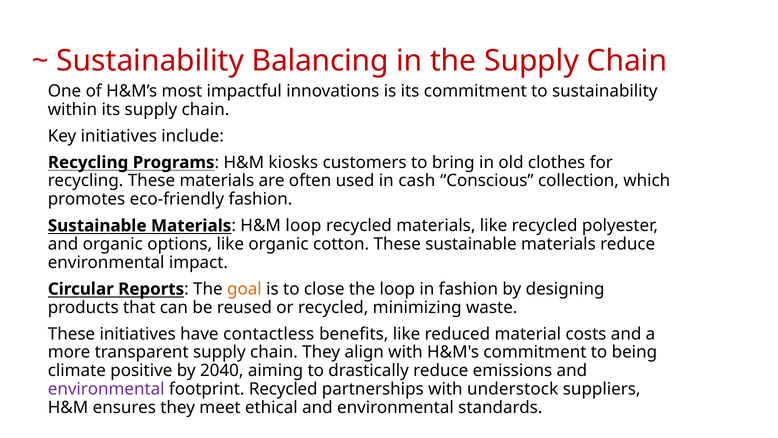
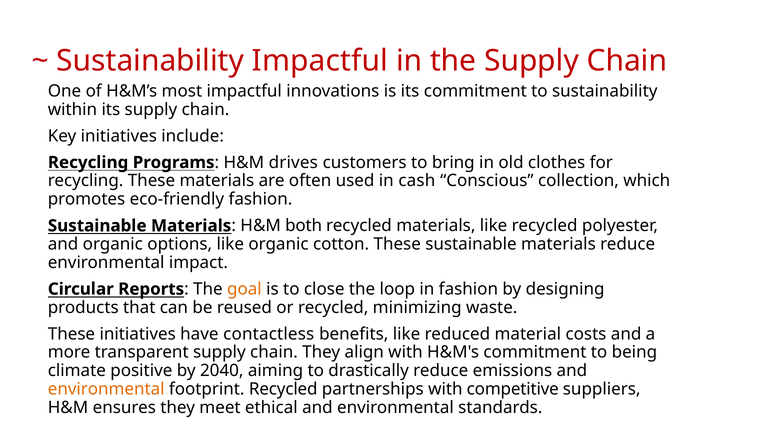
Sustainability Balancing: Balancing -> Impactful
kiosks: kiosks -> drives
H&M loop: loop -> both
environmental at (106, 389) colour: purple -> orange
understock: understock -> competitive
